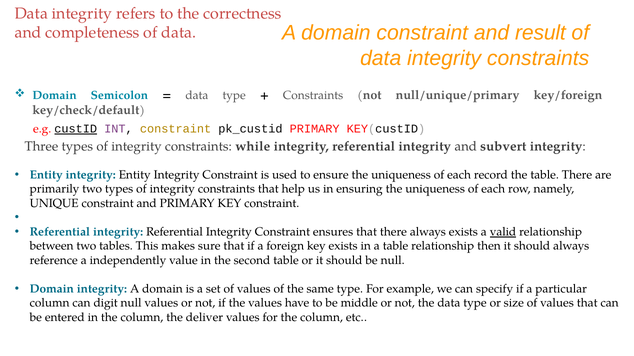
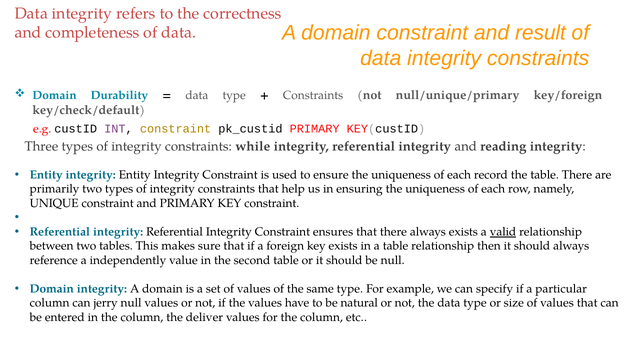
Semicolon: Semicolon -> Durability
custID underline: present -> none
subvert: subvert -> reading
digit: digit -> jerry
middle: middle -> natural
